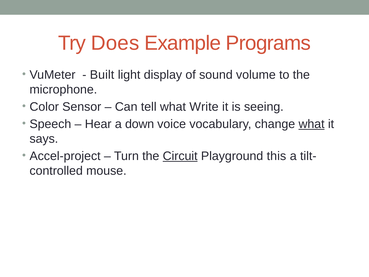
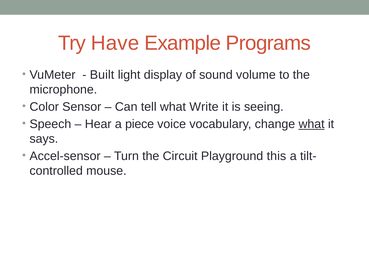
Does: Does -> Have
down: down -> piece
Accel-project: Accel-project -> Accel-sensor
Circuit underline: present -> none
